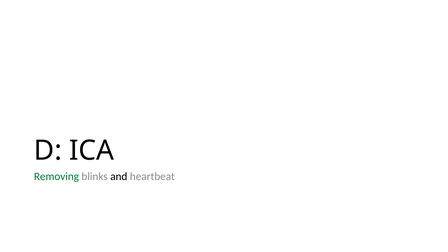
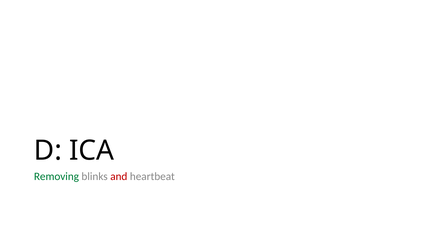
and colour: black -> red
